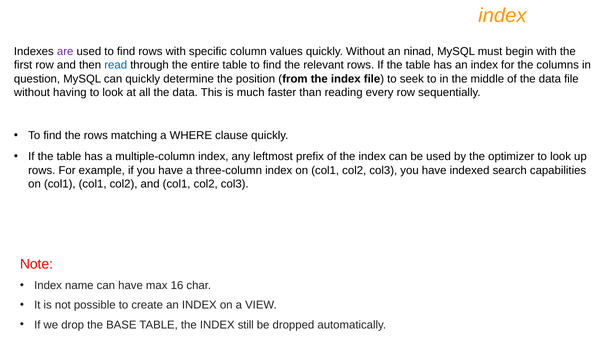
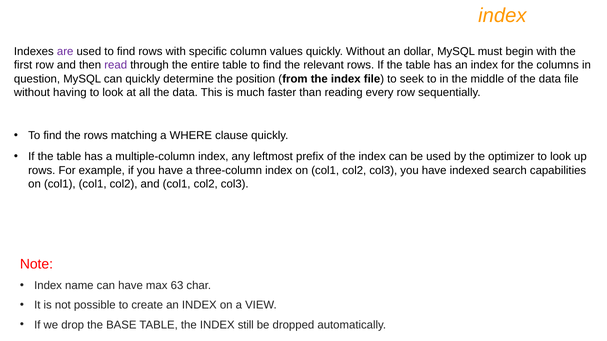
ninad: ninad -> dollar
read colour: blue -> purple
16: 16 -> 63
